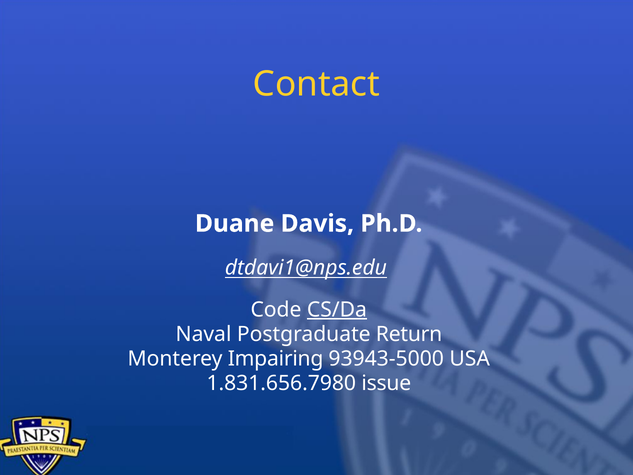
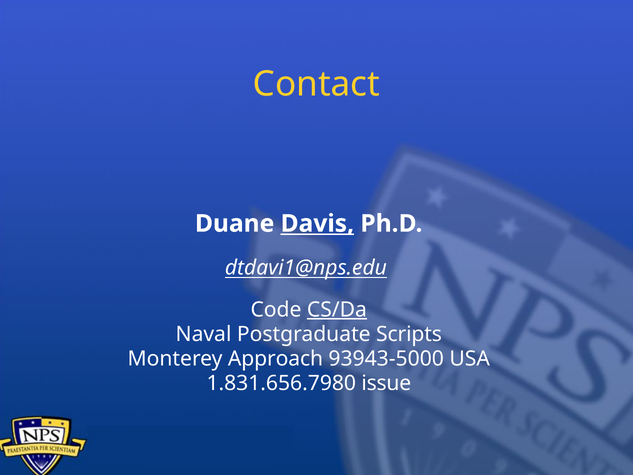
Davis underline: none -> present
Return: Return -> Scripts
Impairing: Impairing -> Approach
